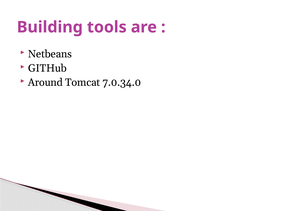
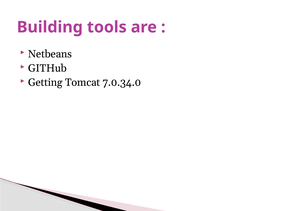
Around: Around -> Getting
